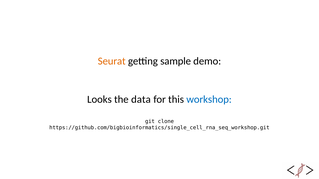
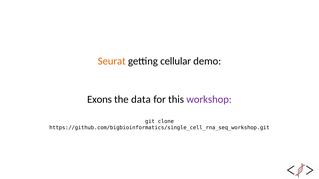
sample: sample -> cellular
Looks: Looks -> Exons
workshop colour: blue -> purple
